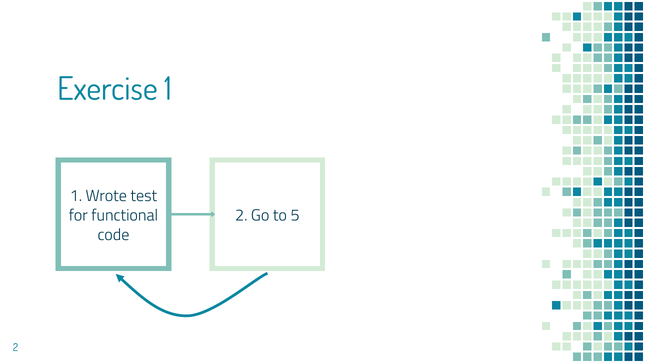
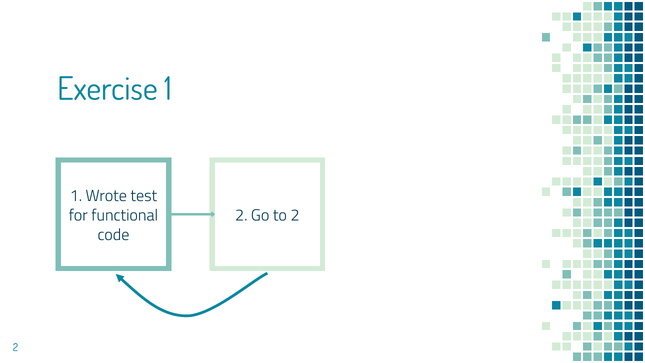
to 5: 5 -> 2
